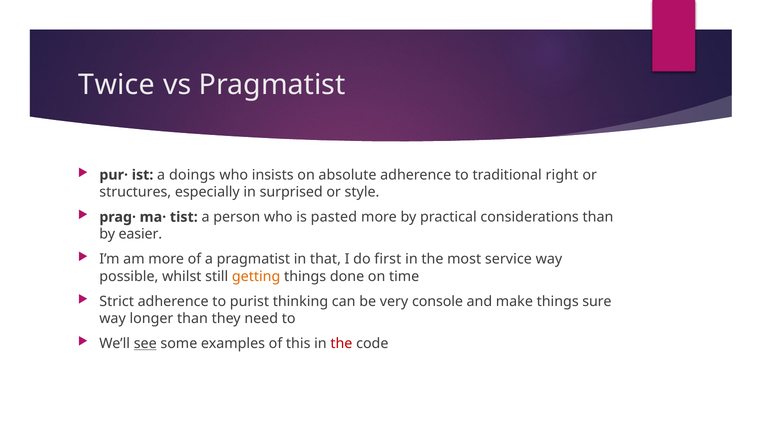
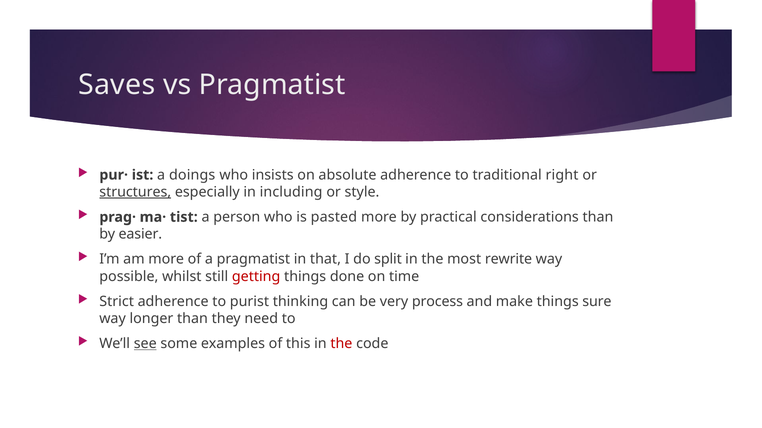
Twice: Twice -> Saves
structures underline: none -> present
surprised: surprised -> including
first: first -> split
service: service -> rewrite
getting colour: orange -> red
console: console -> process
